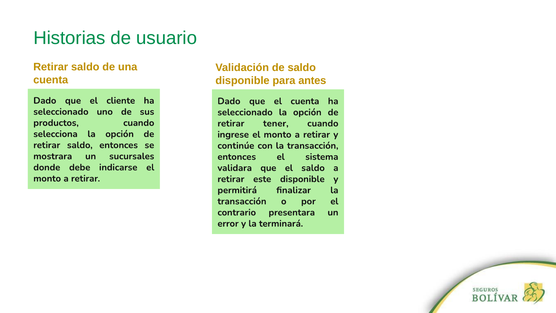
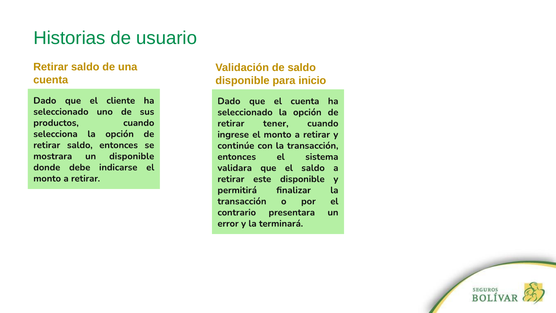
antes: antes -> inicio
un sucursales: sucursales -> disponible
